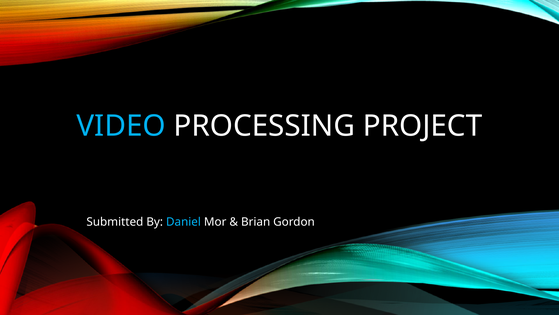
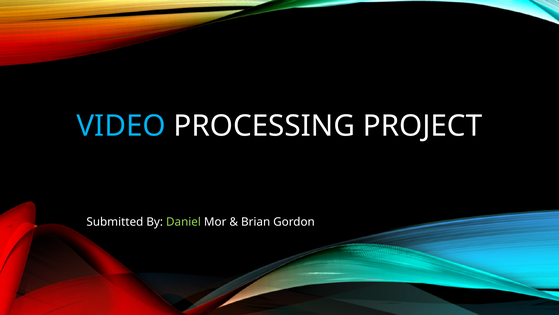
Daniel colour: light blue -> light green
